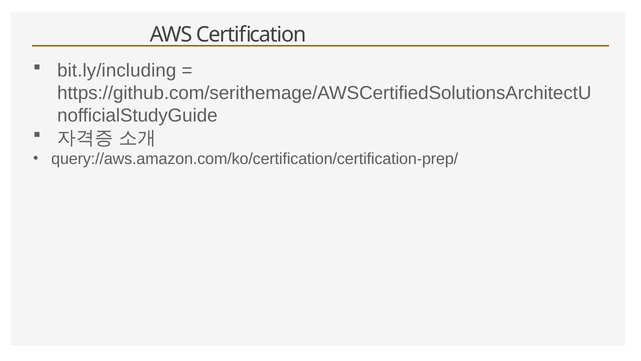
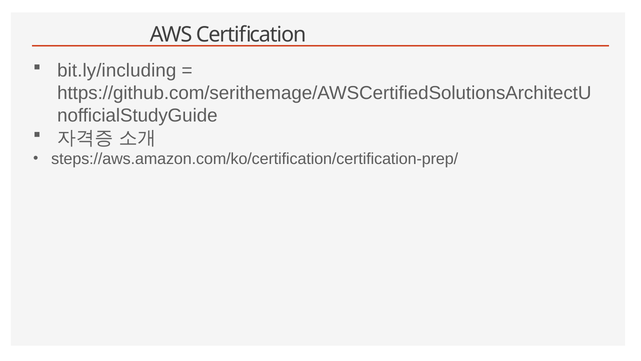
query://aws.amazon.com/ko/certification/certification-prep/: query://aws.amazon.com/ko/certification/certification-prep/ -> steps://aws.amazon.com/ko/certification/certification-prep/
